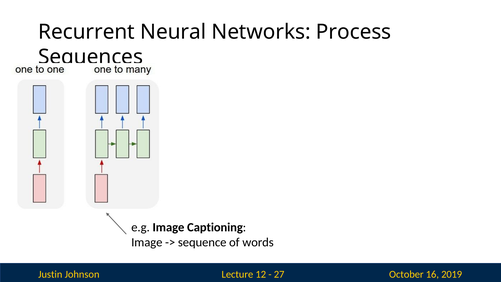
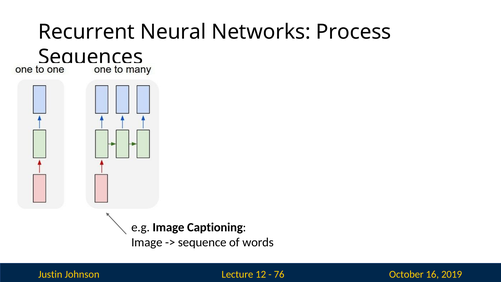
27: 27 -> 76
